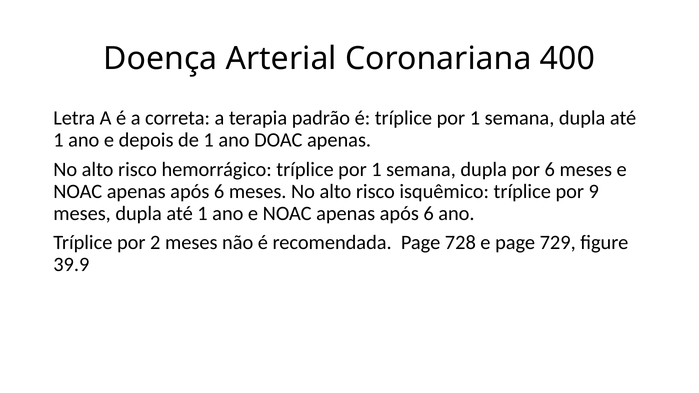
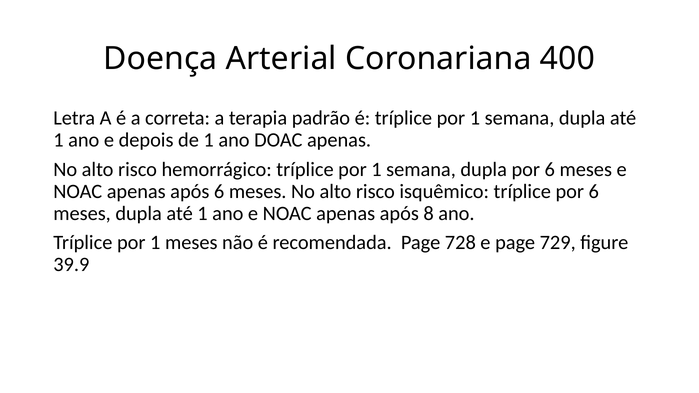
tríplice por 9: 9 -> 6
6 at (429, 214): 6 -> 8
2 at (155, 243): 2 -> 1
